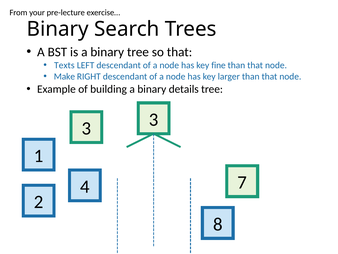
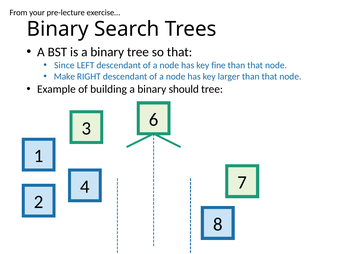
Texts: Texts -> Since
details: details -> should
3 3: 3 -> 6
